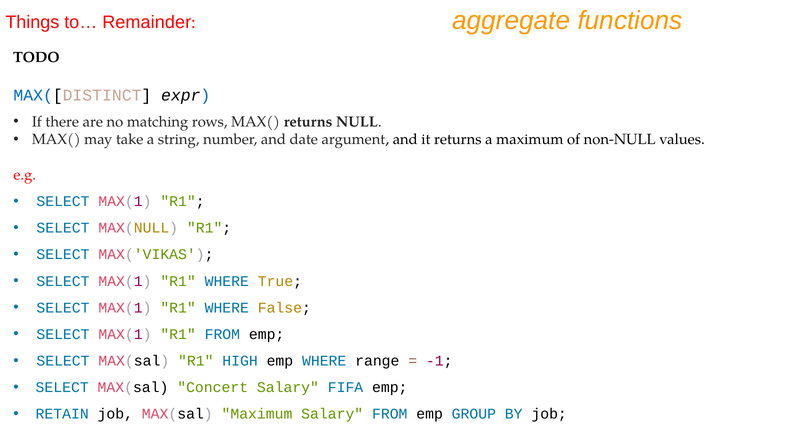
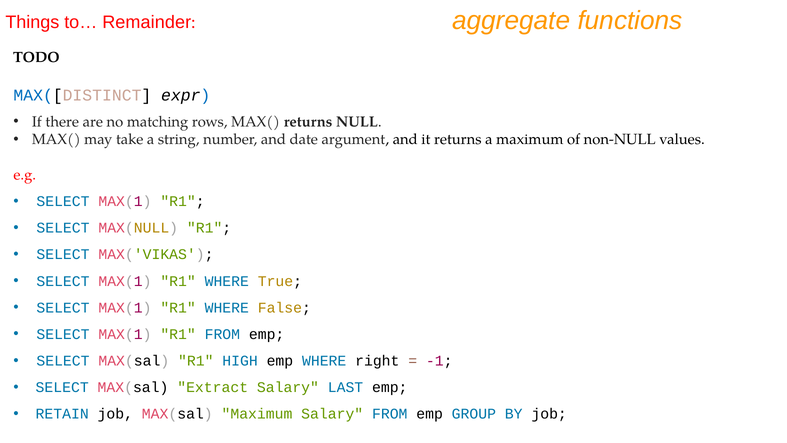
range: range -> right
Concert: Concert -> Extract
FIFA: FIFA -> LAST
